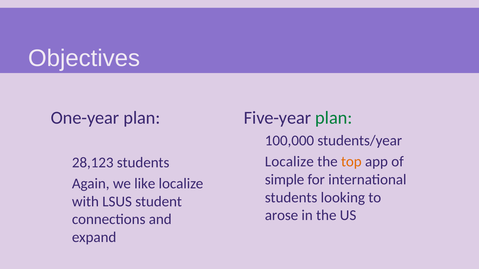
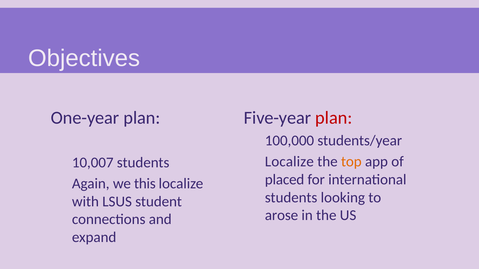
plan at (334, 118) colour: green -> red
28,123: 28,123 -> 10,007
simple: simple -> placed
like: like -> this
